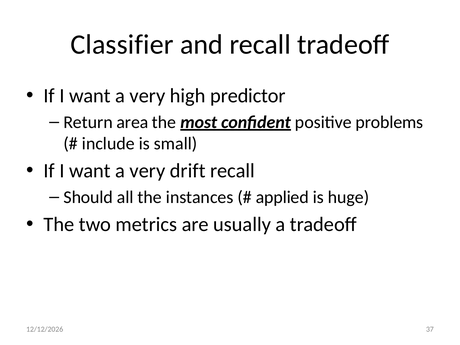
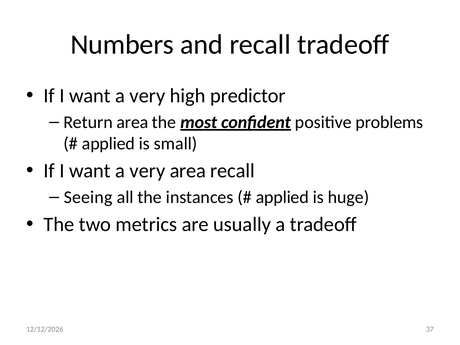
Classifier: Classifier -> Numbers
include at (108, 144): include -> applied
very drift: drift -> area
Should: Should -> Seeing
